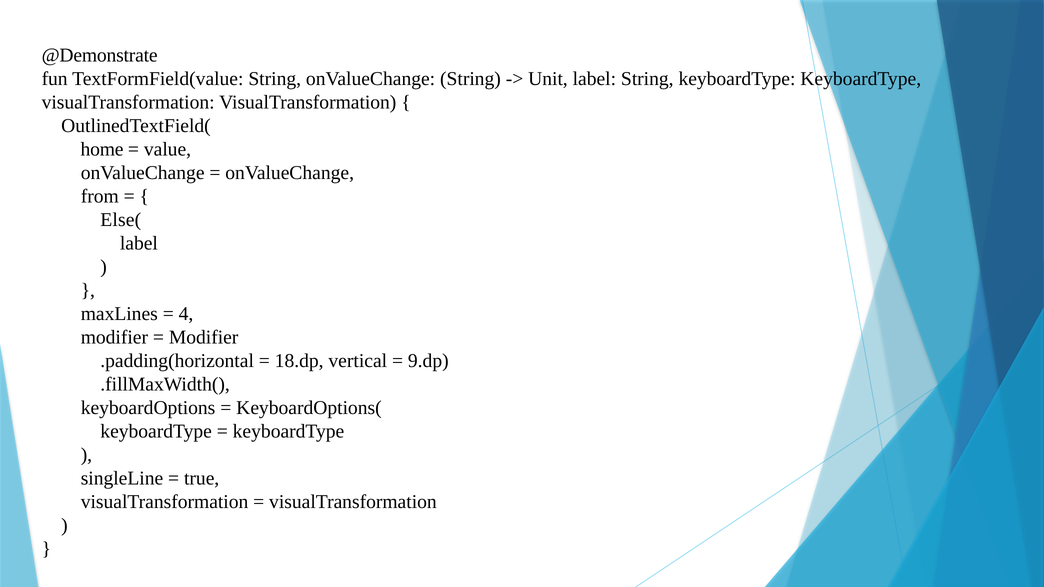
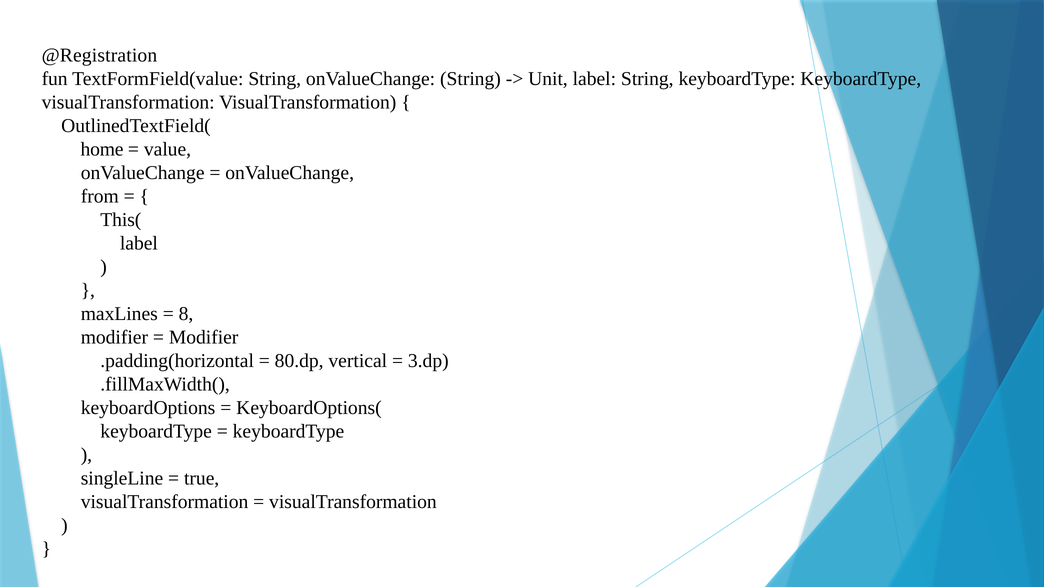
@Demonstrate: @Demonstrate -> @Registration
Else(: Else( -> This(
4: 4 -> 8
18.dp: 18.dp -> 80.dp
9.dp: 9.dp -> 3.dp
